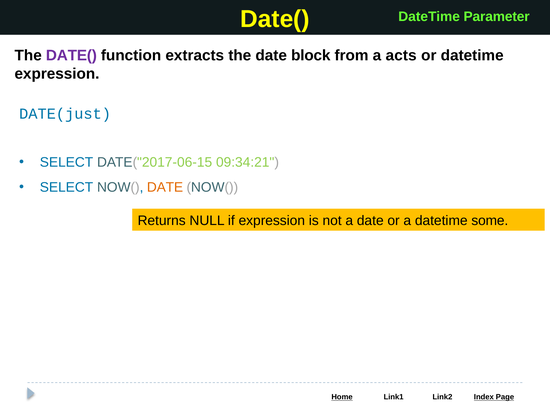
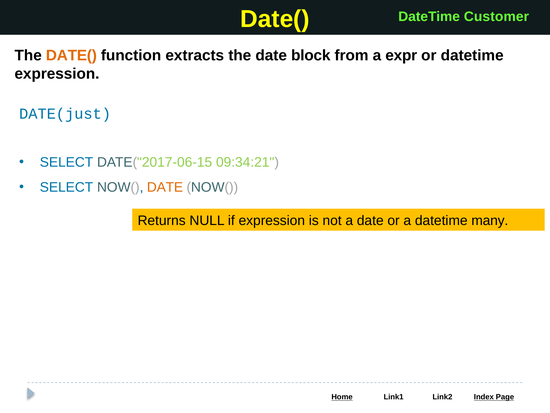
Parameter: Parameter -> Customer
DATE( at (71, 55) colour: purple -> orange
acts: acts -> expr
some: some -> many
